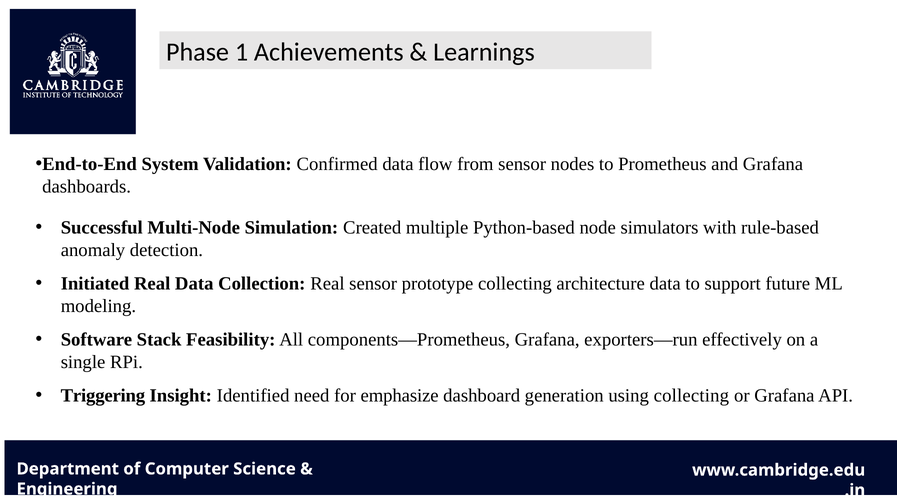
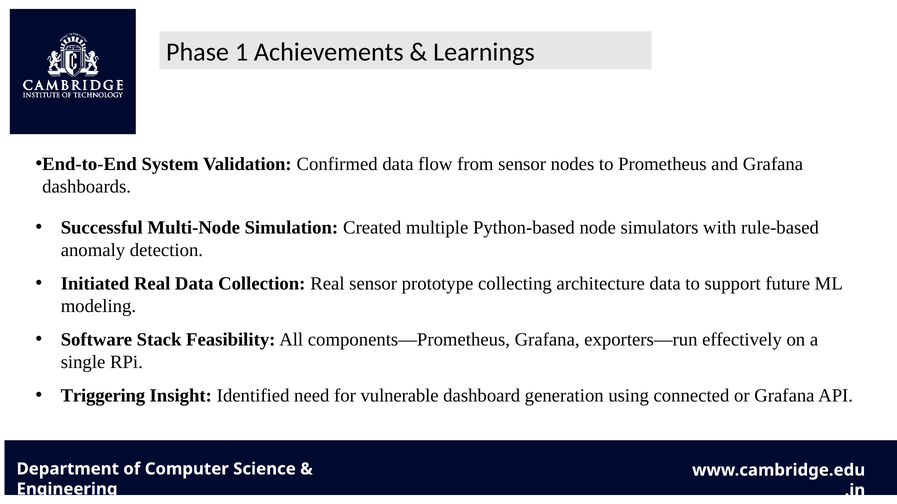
emphasize: emphasize -> vulnerable
using collecting: collecting -> connected
